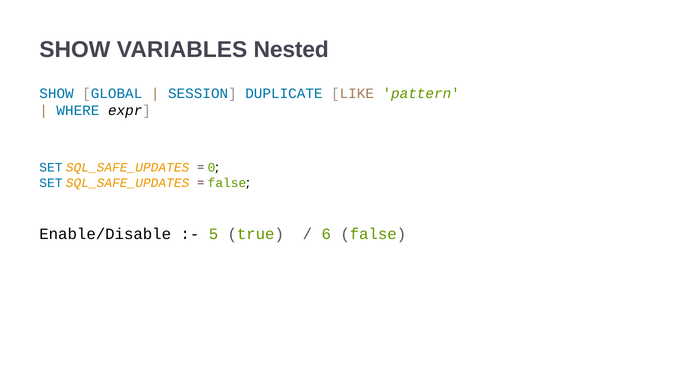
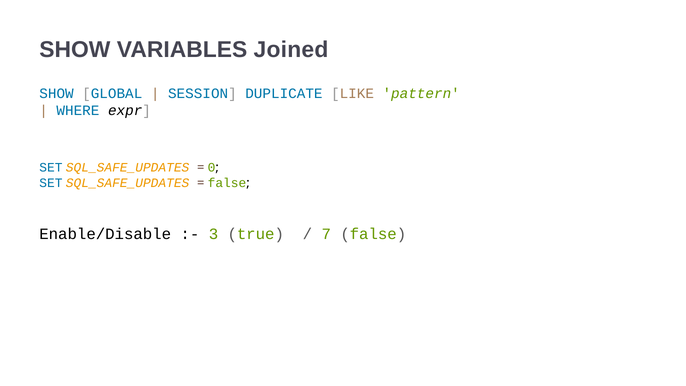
Nested: Nested -> Joined
5: 5 -> 3
6: 6 -> 7
